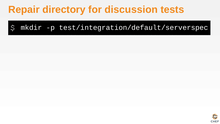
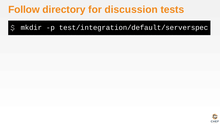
Repair: Repair -> Follow
